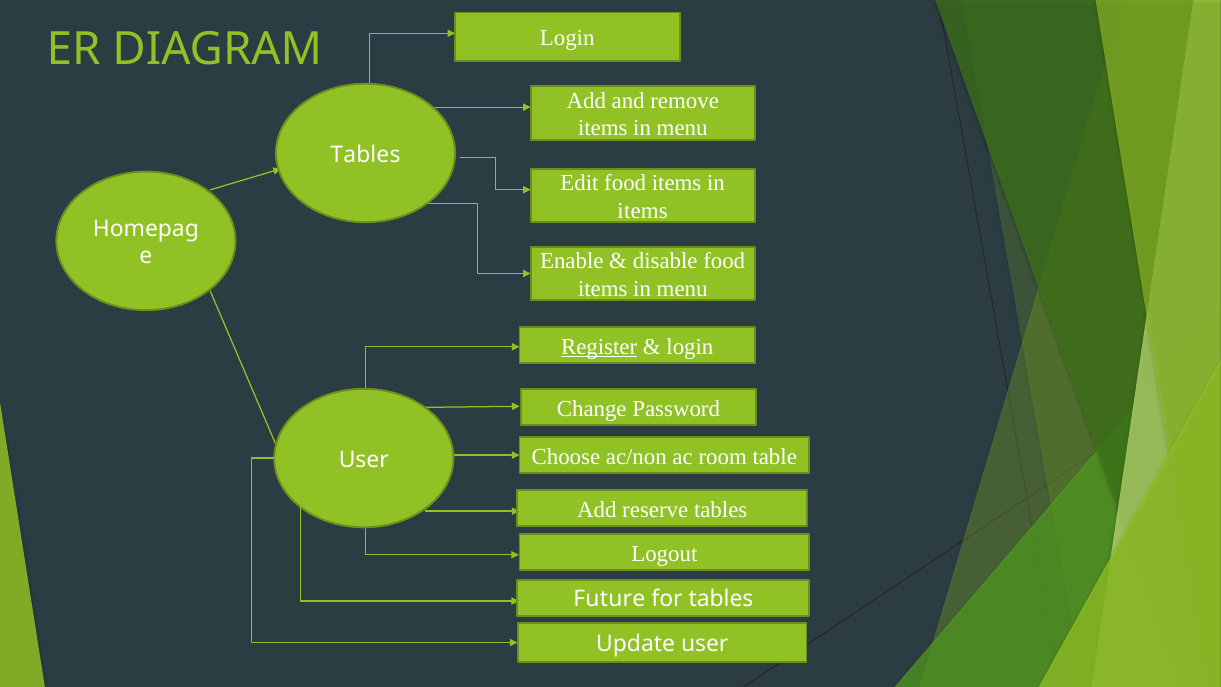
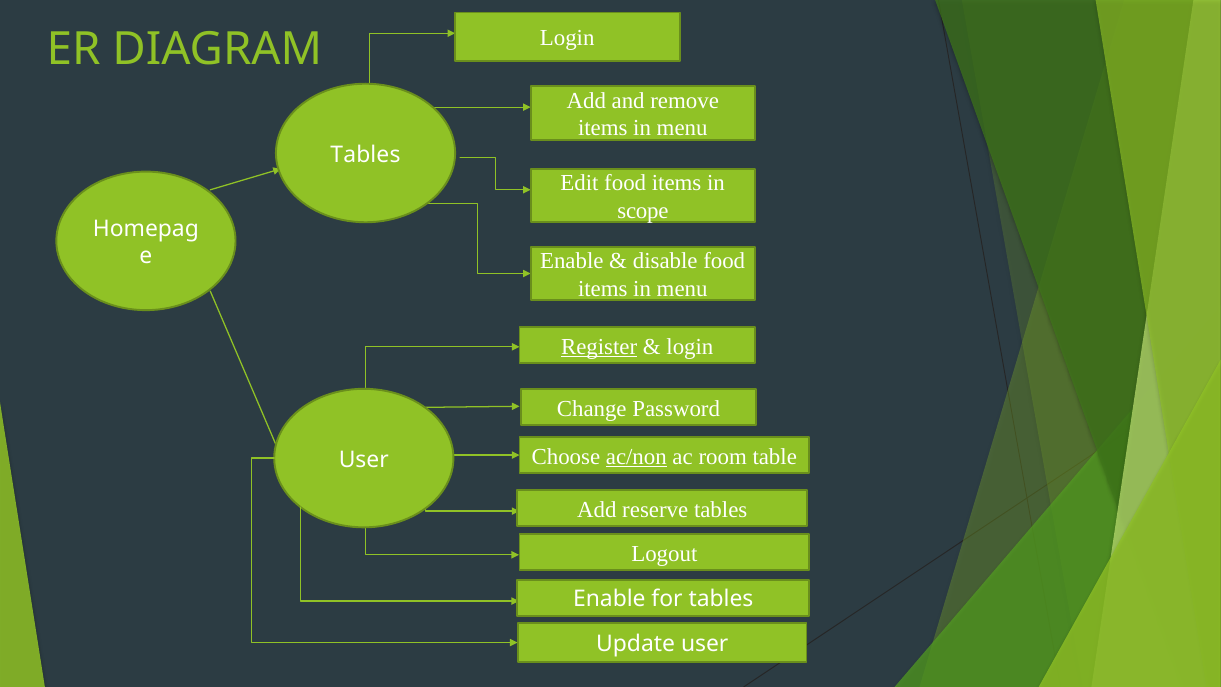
items at (643, 211): items -> scope
ac/non underline: none -> present
Future at (609, 599): Future -> Enable
